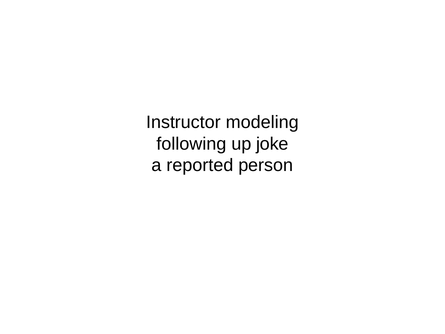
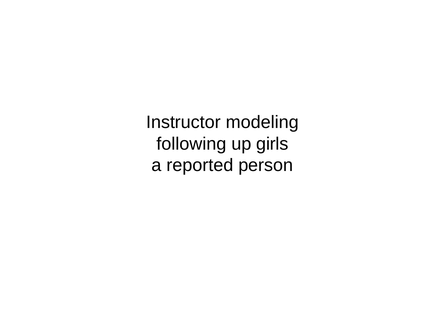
joke: joke -> girls
